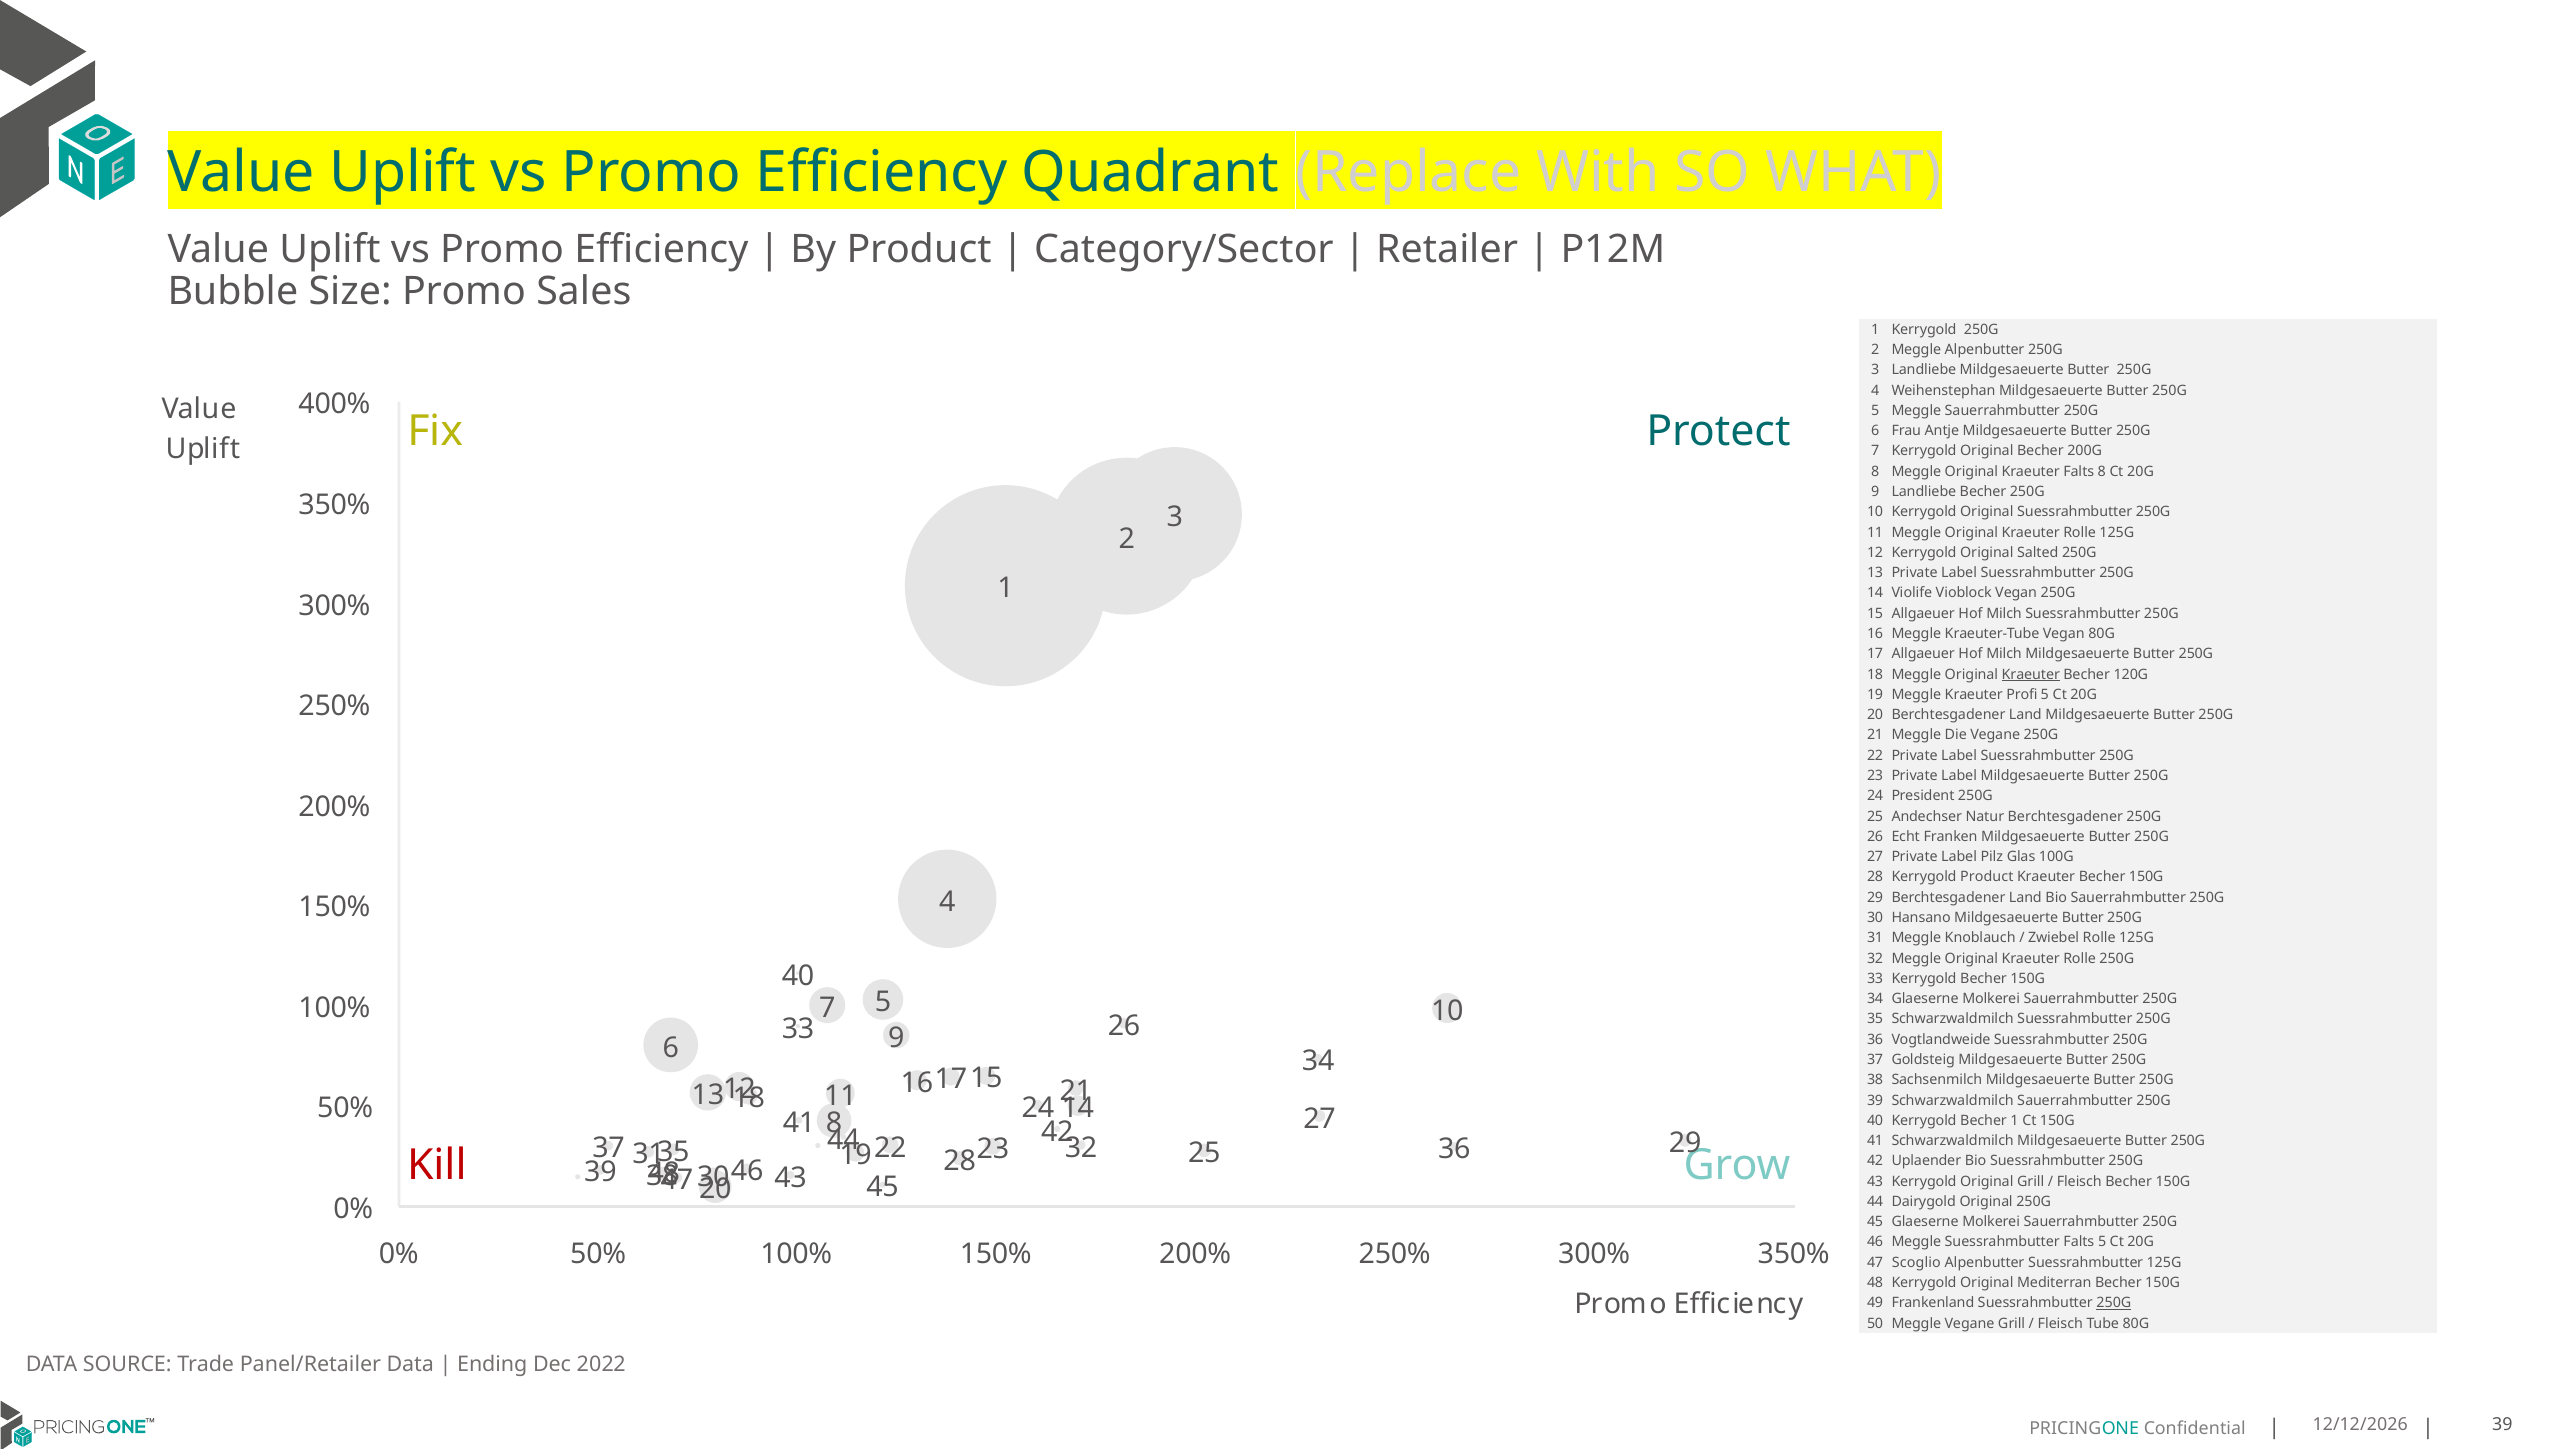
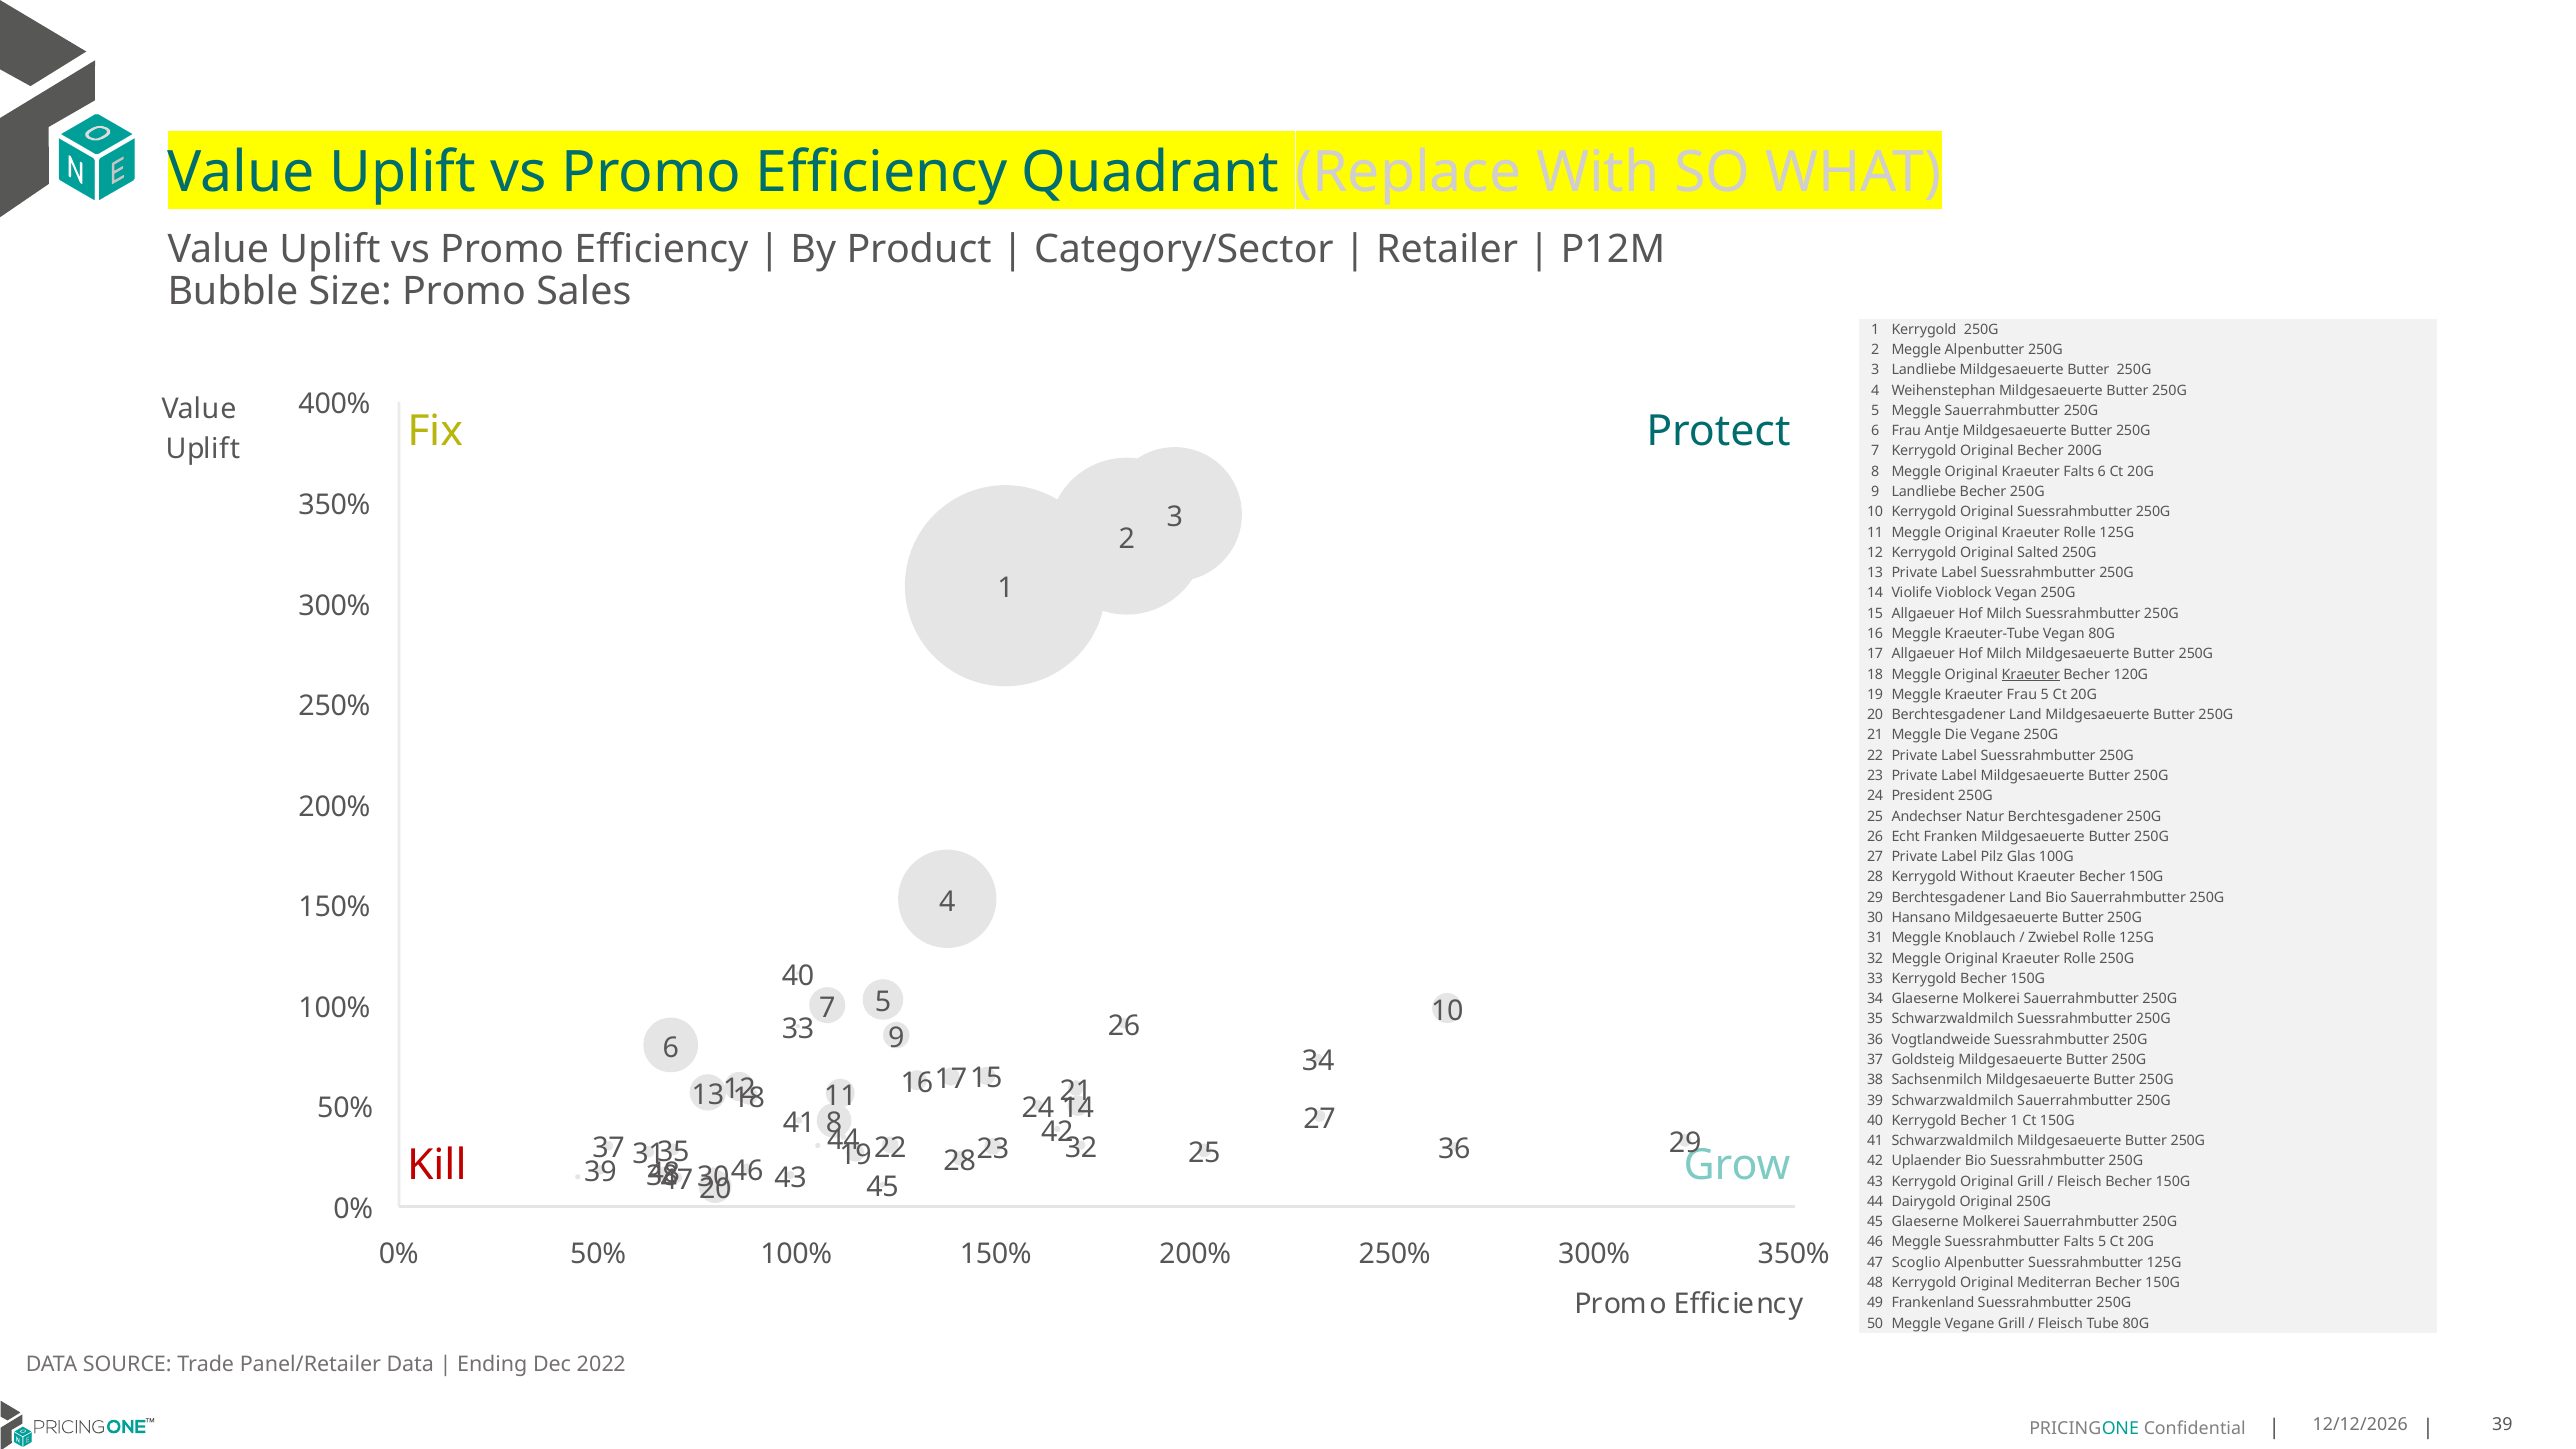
Falts 8: 8 -> 6
Kraeuter Profi: Profi -> Frau
Kerrygold Product: Product -> Without
250G at (2114, 1303) underline: present -> none
